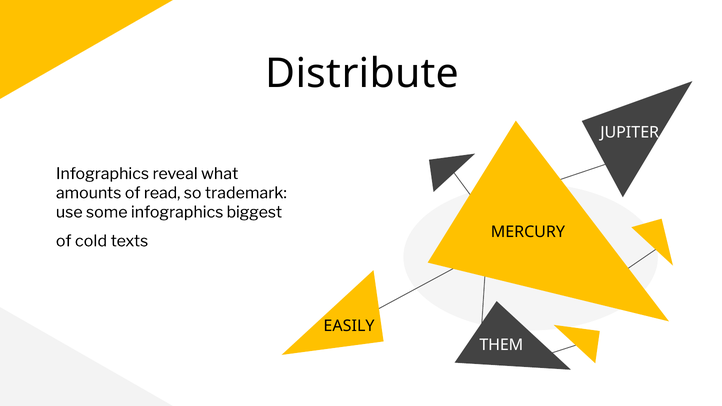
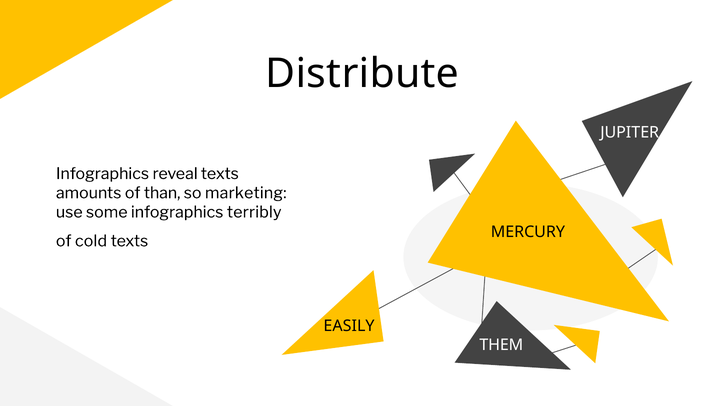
reveal what: what -> texts
read: read -> than
trademark: trademark -> marketing
biggest: biggest -> terribly
